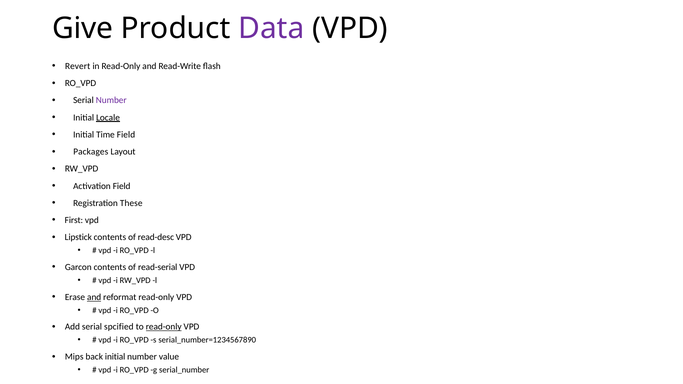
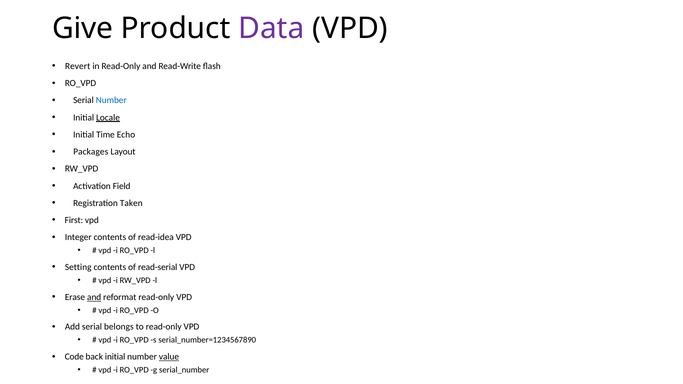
Number at (111, 100) colour: purple -> blue
Time Field: Field -> Echo
These: These -> Taken
Lipstick: Lipstick -> Integer
read-desc: read-desc -> read-idea
Garcon: Garcon -> Setting
spcified: spcified -> belongs
read-only at (164, 327) underline: present -> none
Mips: Mips -> Code
value underline: none -> present
